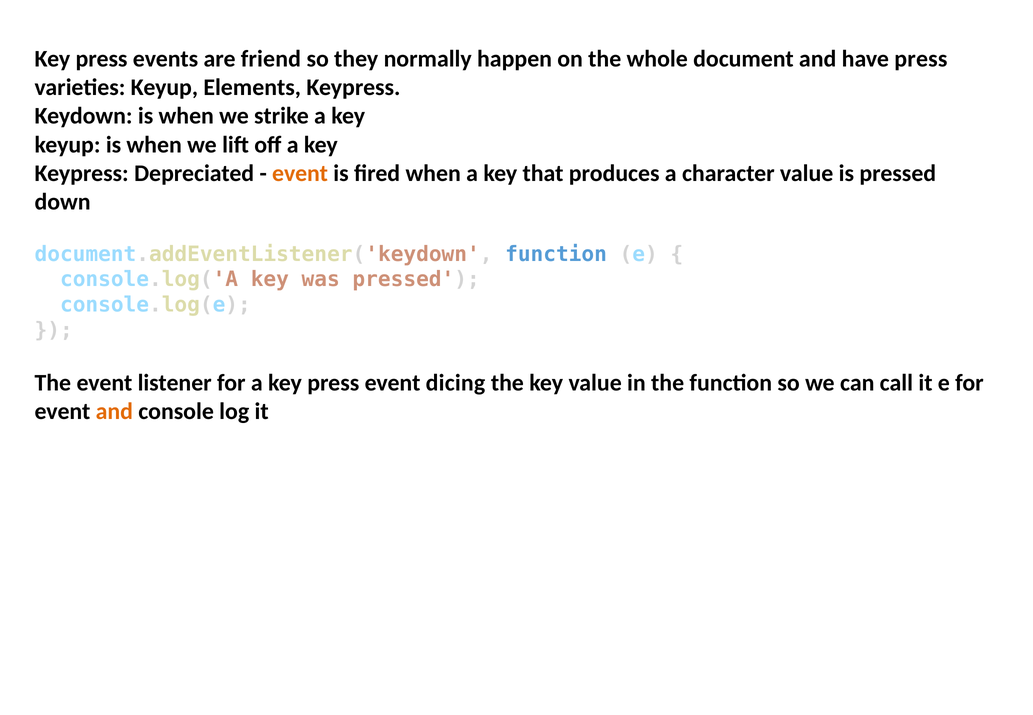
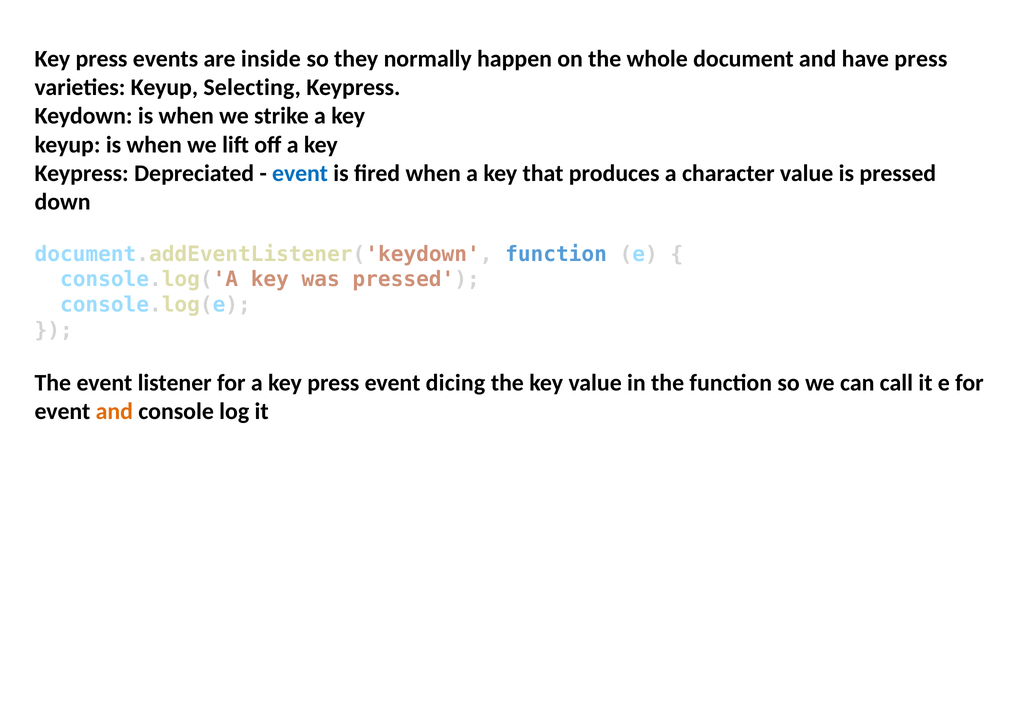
friend: friend -> inside
Elements: Elements -> Selecting
event at (300, 173) colour: orange -> blue
